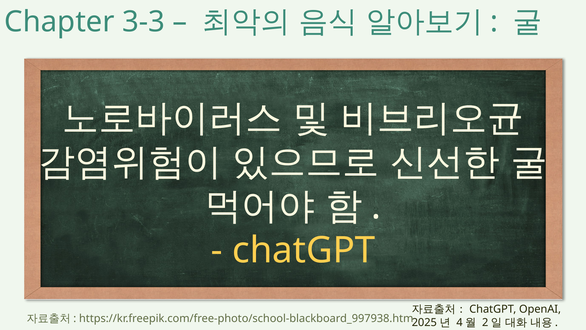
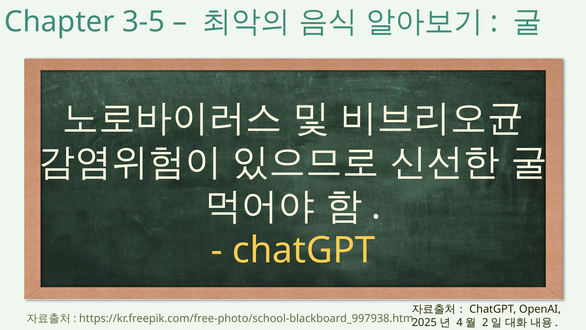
3-3: 3-3 -> 3-5
